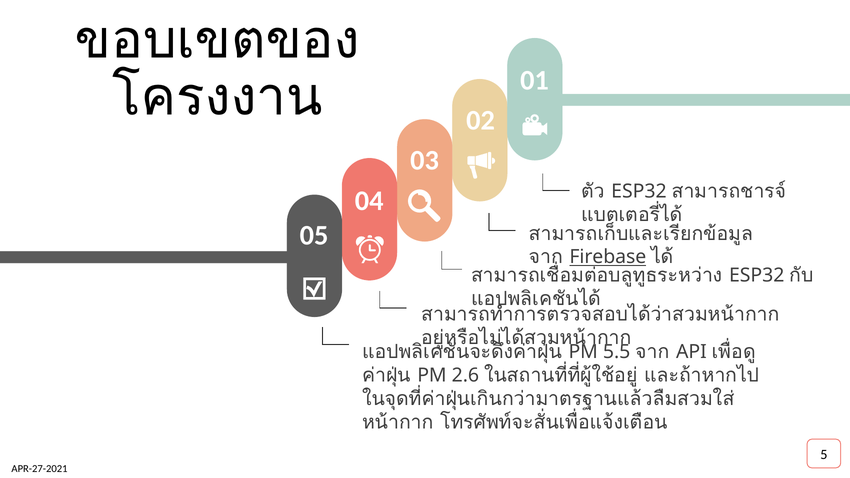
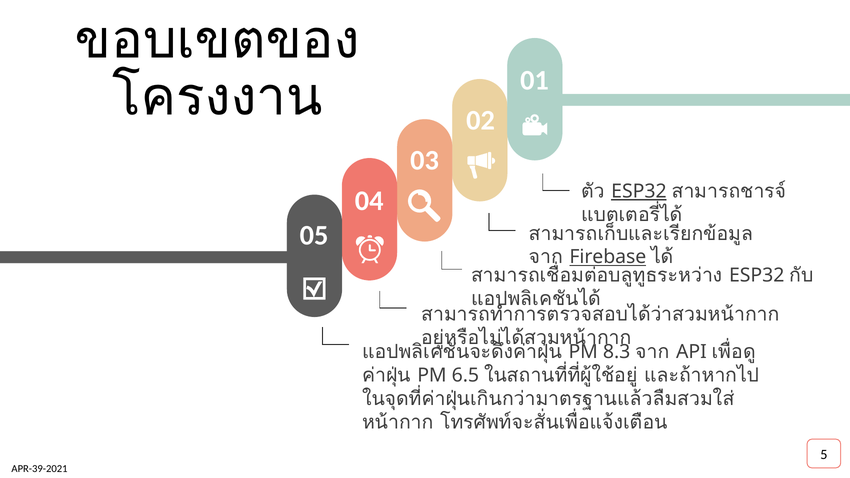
ESP32 at (639, 191) underline: none -> present
5.5: 5.5 -> 8.3
2.6: 2.6 -> 6.5
APR-27-2021: APR-27-2021 -> APR-39-2021
